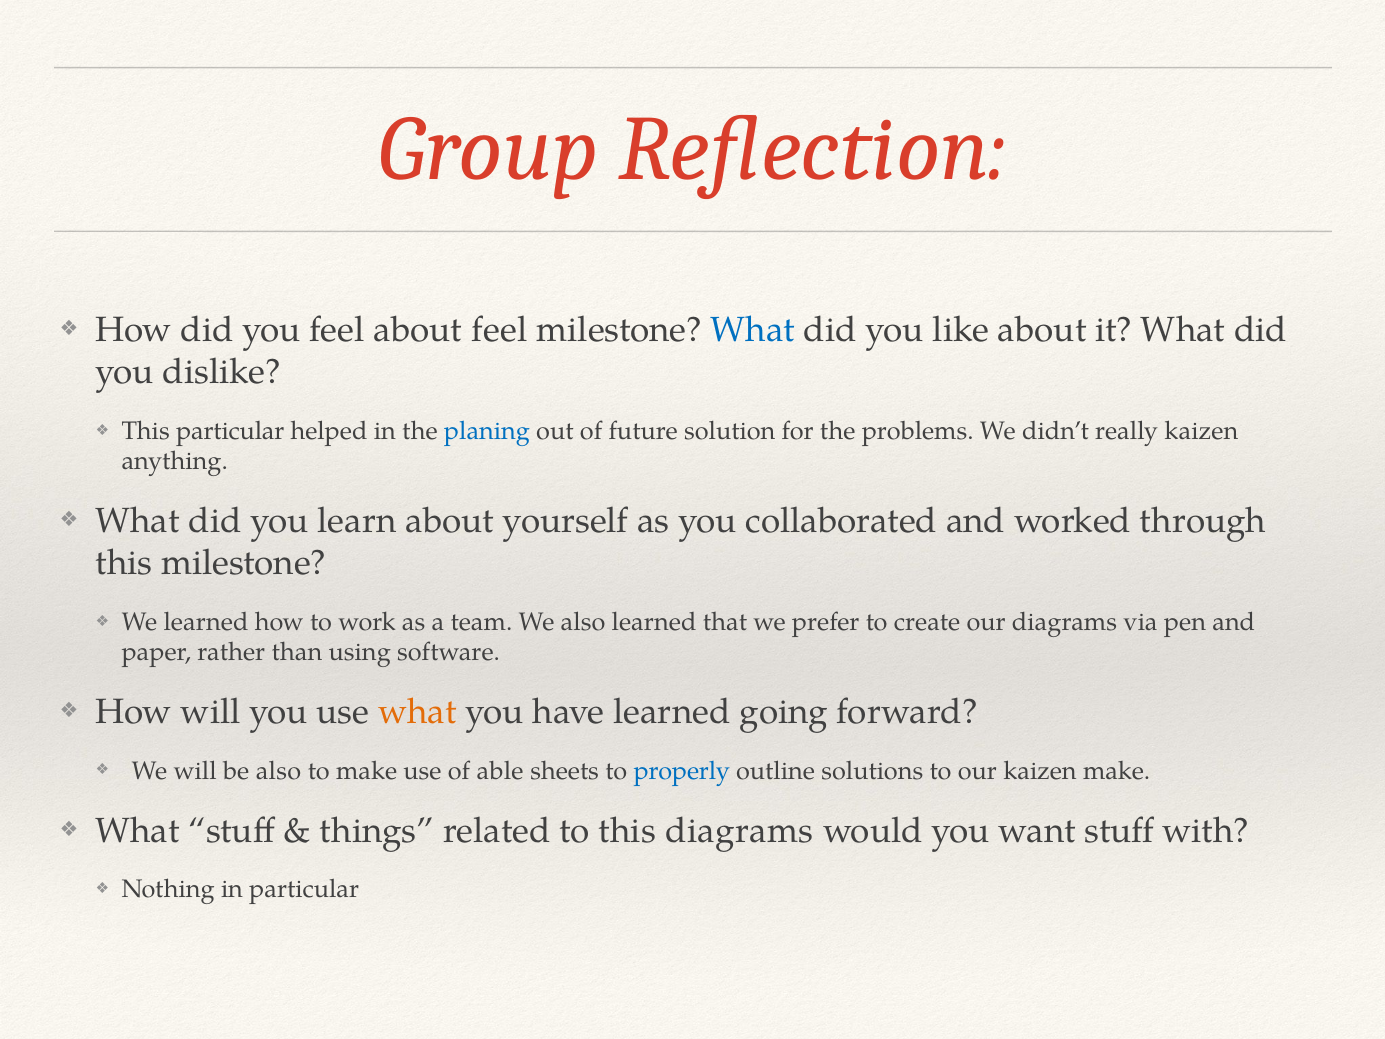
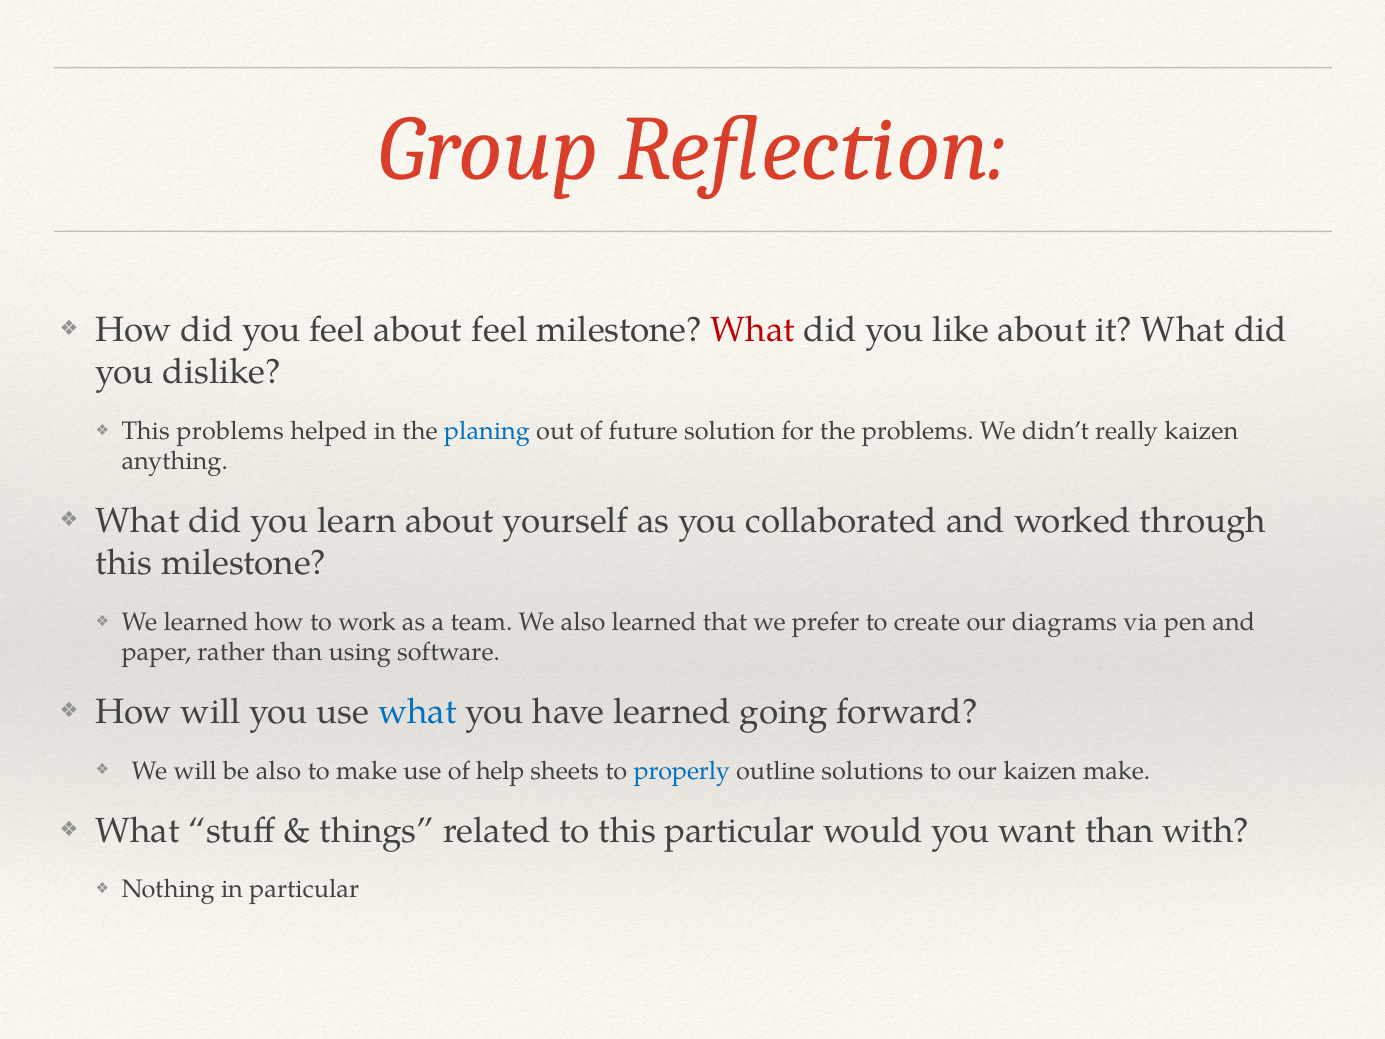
What at (753, 330) colour: blue -> red
This particular: particular -> problems
what at (417, 712) colour: orange -> blue
able: able -> help
this diagrams: diagrams -> particular
want stuff: stuff -> than
